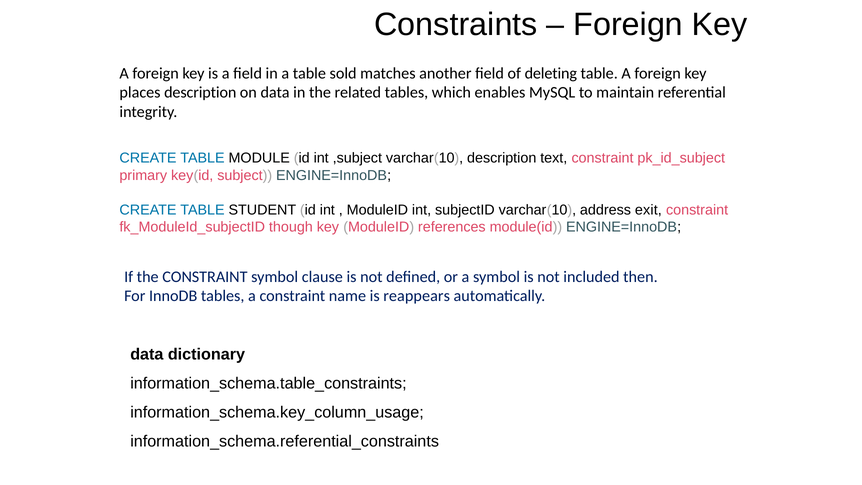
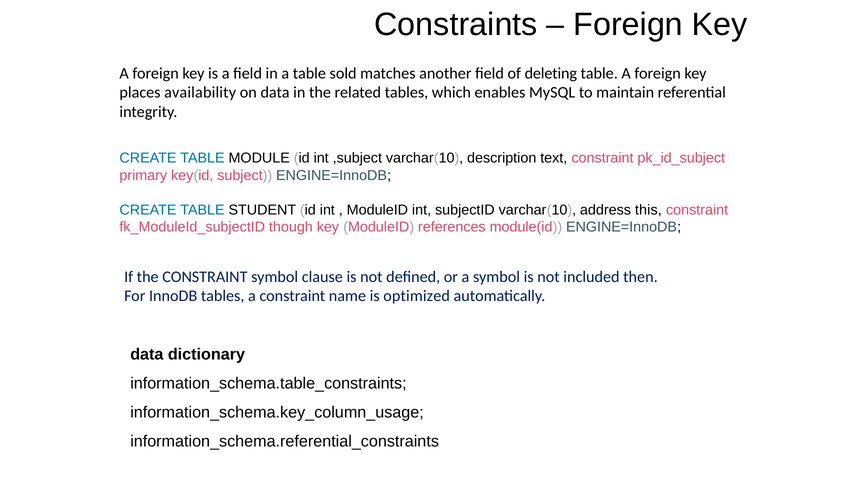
places description: description -> availability
exit: exit -> this
reappears: reappears -> optimized
